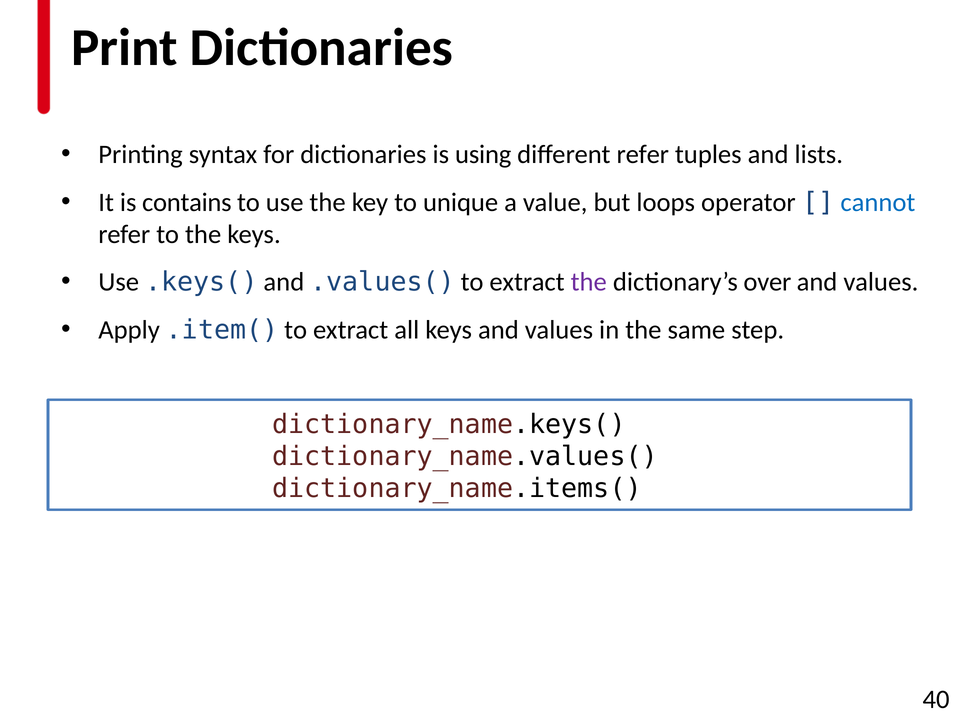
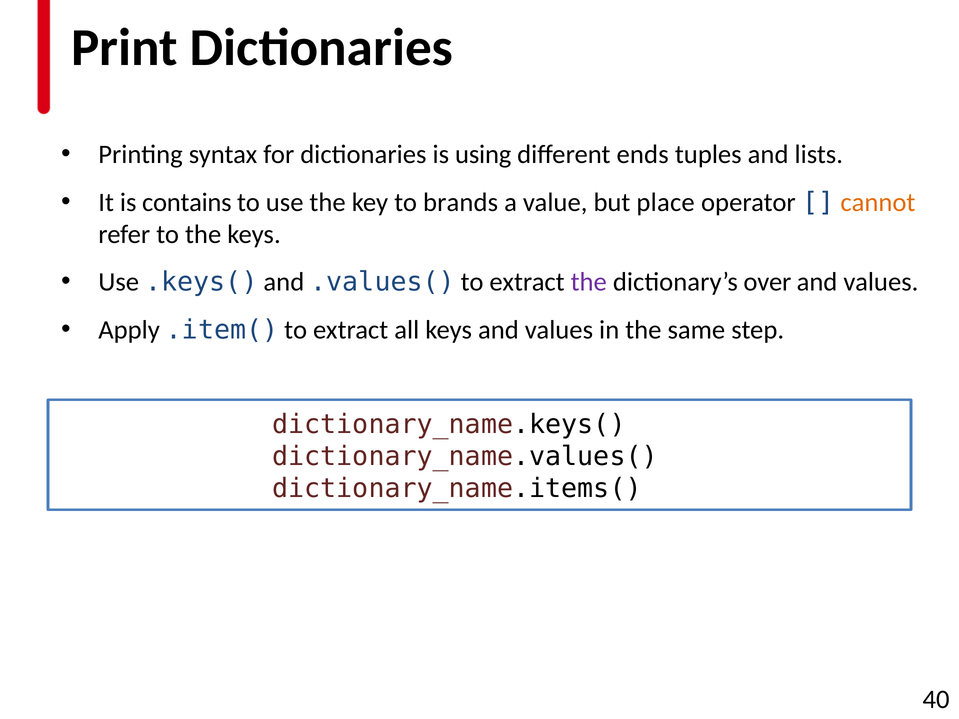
different refer: refer -> ends
unique: unique -> brands
loops: loops -> place
cannot colour: blue -> orange
